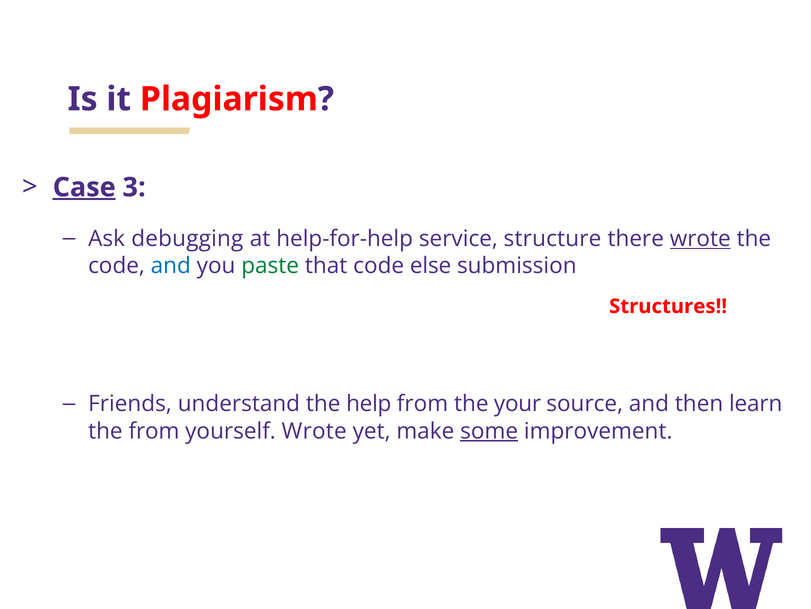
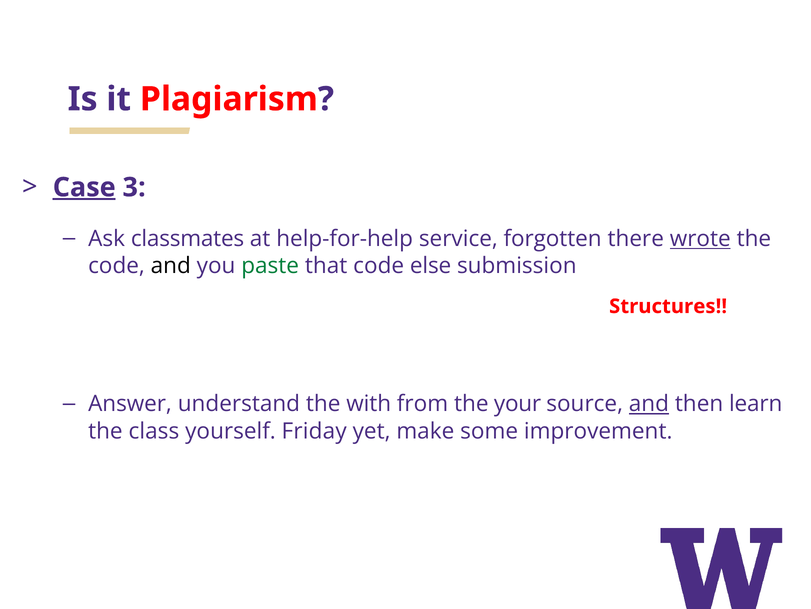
debugging: debugging -> classmates
structure: structure -> forgotten
and at (171, 265) colour: blue -> black
Friends: Friends -> Answer
help: help -> with
and at (649, 403) underline: none -> present
the from: from -> class
yourself Wrote: Wrote -> Friday
some underline: present -> none
